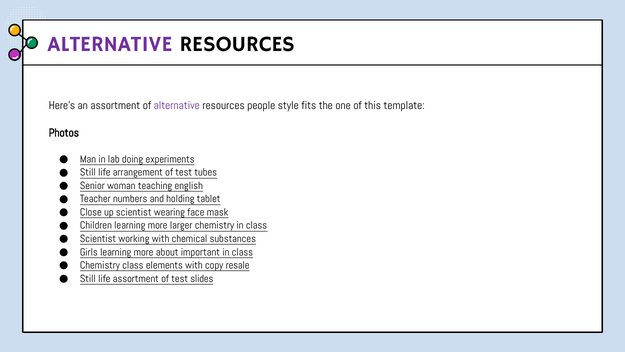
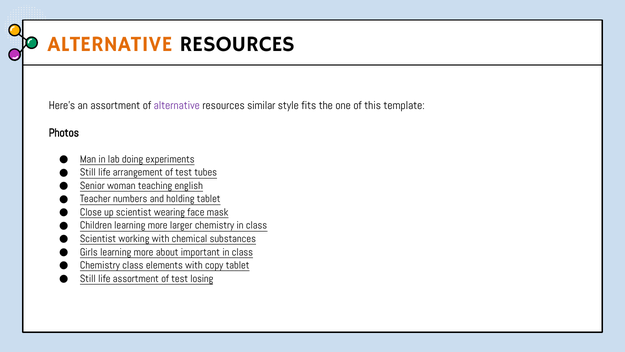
ALTERNATIVE at (110, 44) colour: purple -> orange
people: people -> similar
copy resale: resale -> tablet
slides: slides -> losing
